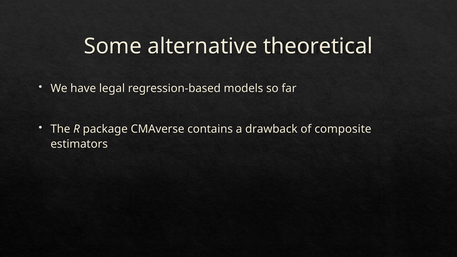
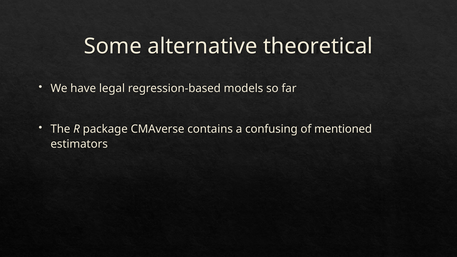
drawback: drawback -> confusing
composite: composite -> mentioned
